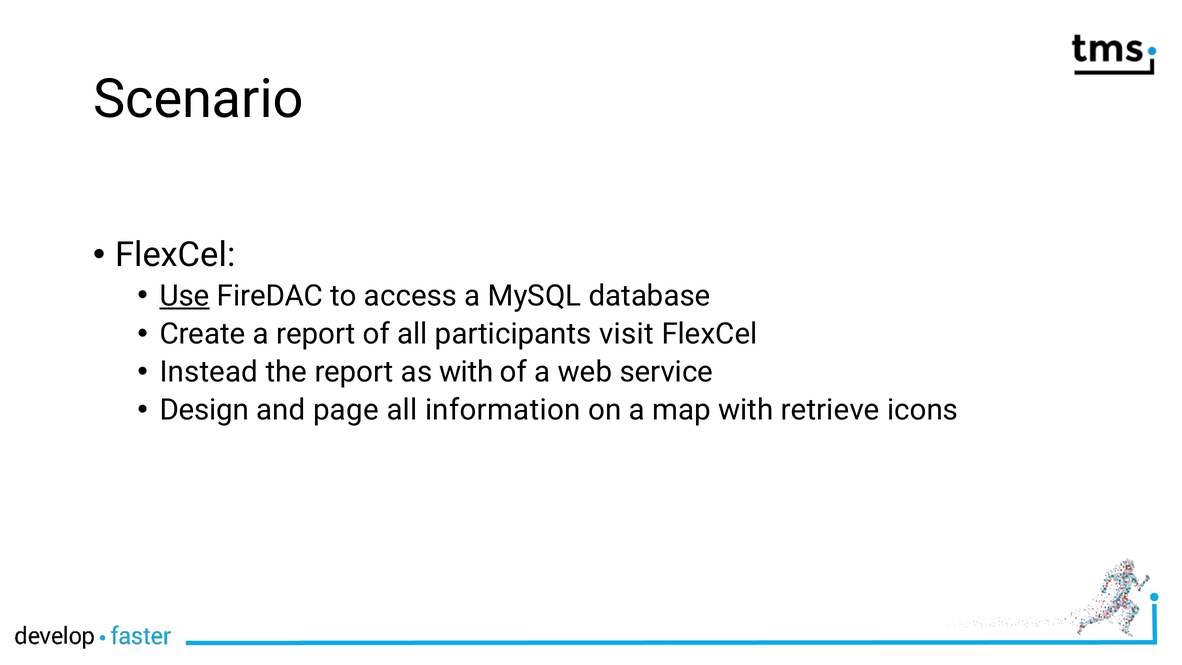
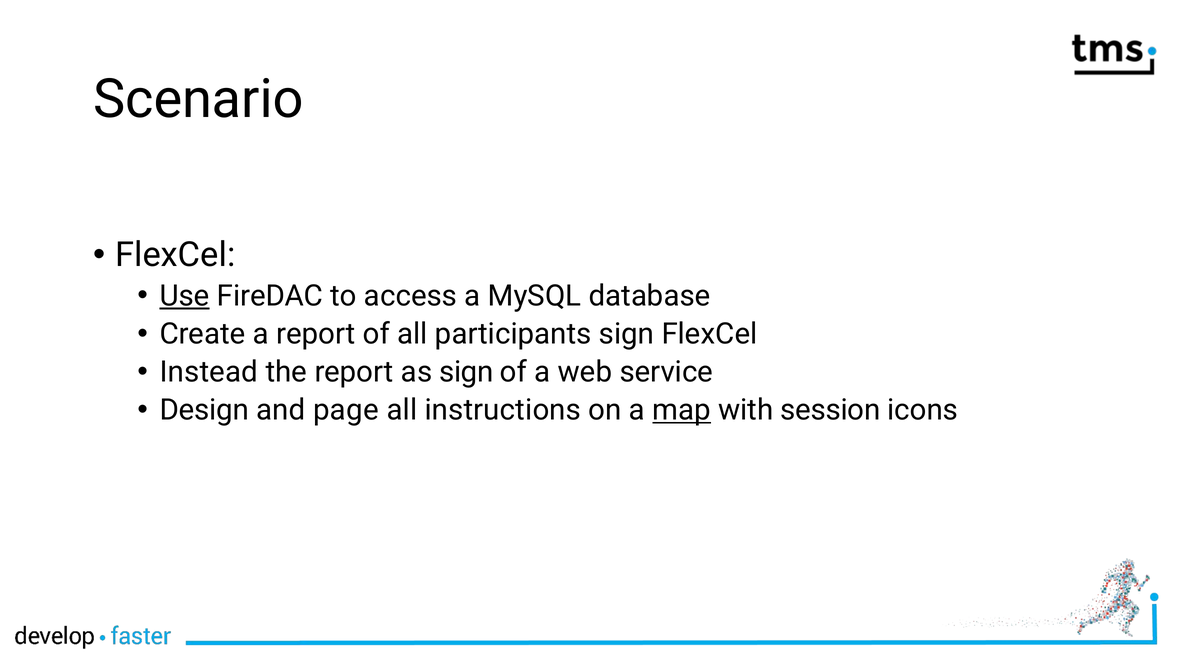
participants visit: visit -> sign
as with: with -> sign
information: information -> instructions
map underline: none -> present
retrieve: retrieve -> session
